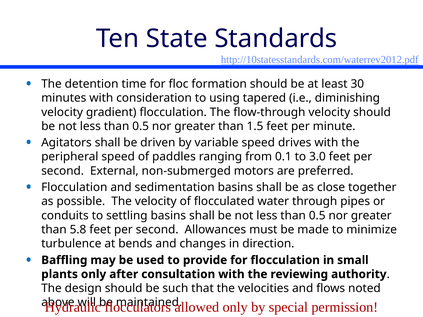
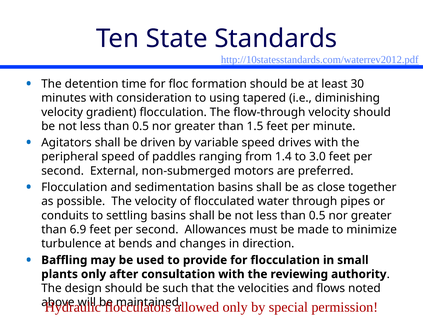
0.1: 0.1 -> 1.4
5.8: 5.8 -> 6.9
